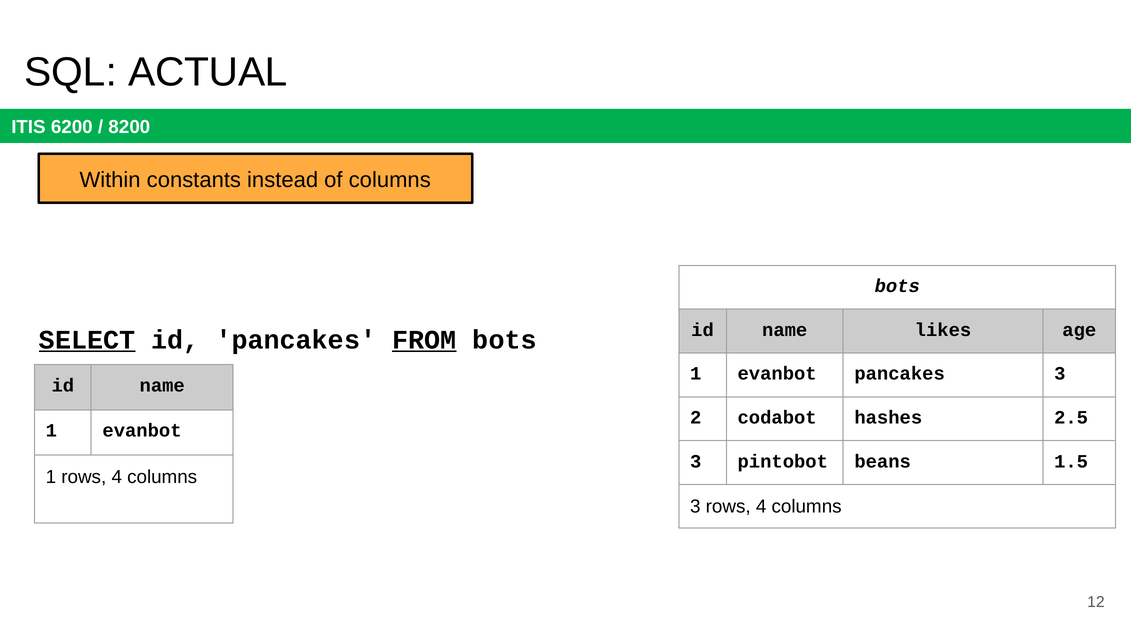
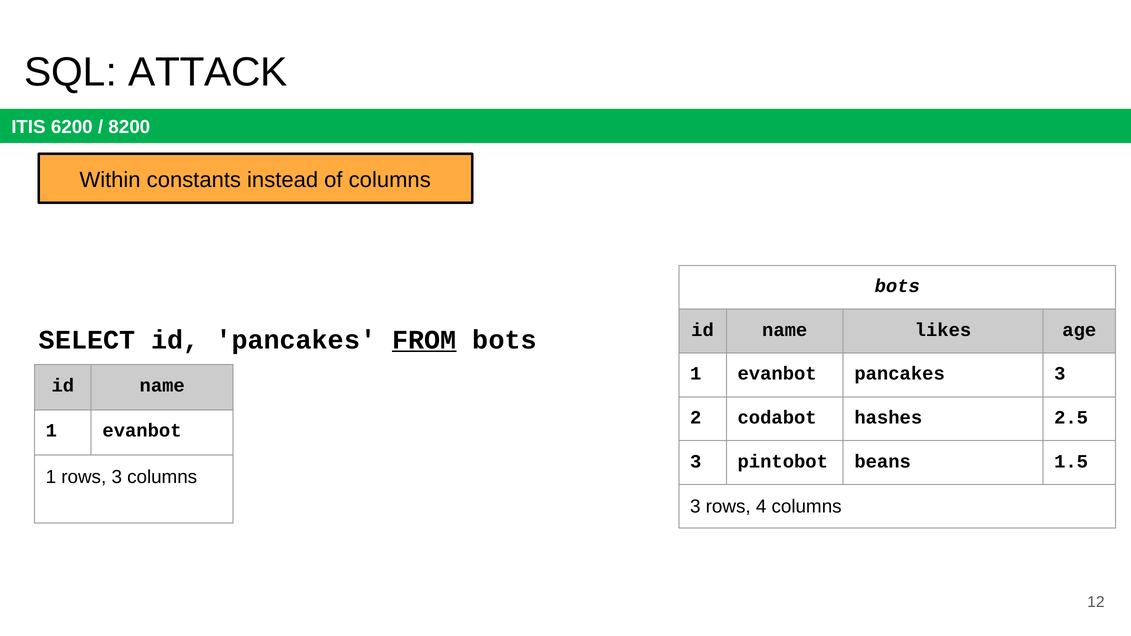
ACTUAL: ACTUAL -> ATTACK
SELECT underline: present -> none
1 rows 4: 4 -> 3
